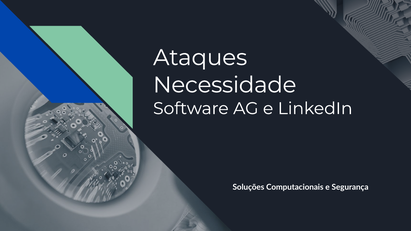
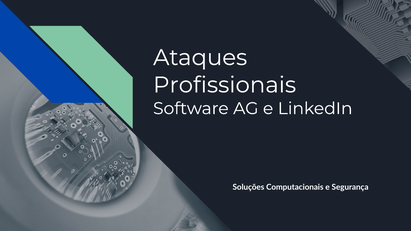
Necessidade: Necessidade -> Profissionais
